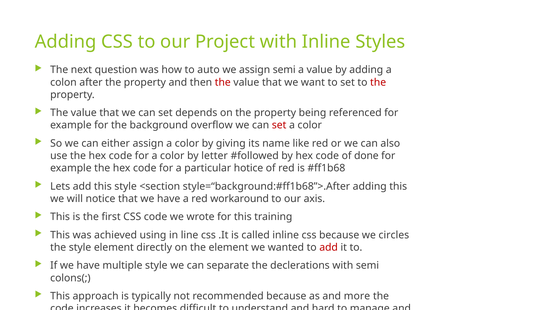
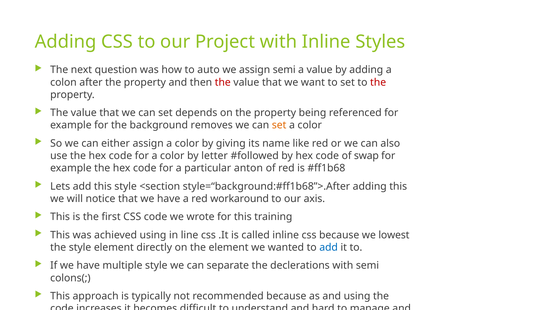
overflow: overflow -> removes
set at (279, 125) colour: red -> orange
done: done -> swap
hotice: hotice -> anton
circles: circles -> lowest
add at (329, 247) colour: red -> blue
and more: more -> using
